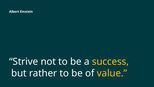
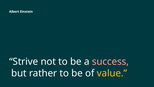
success colour: yellow -> pink
